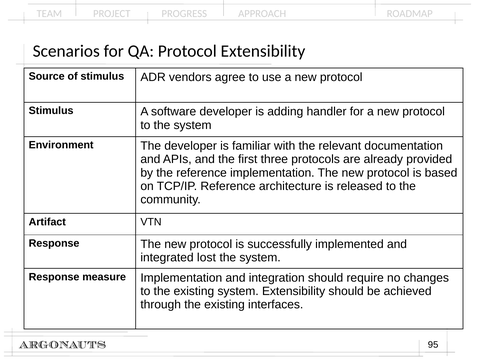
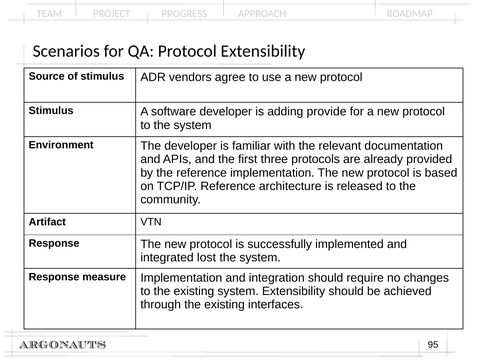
handler: handler -> provide
